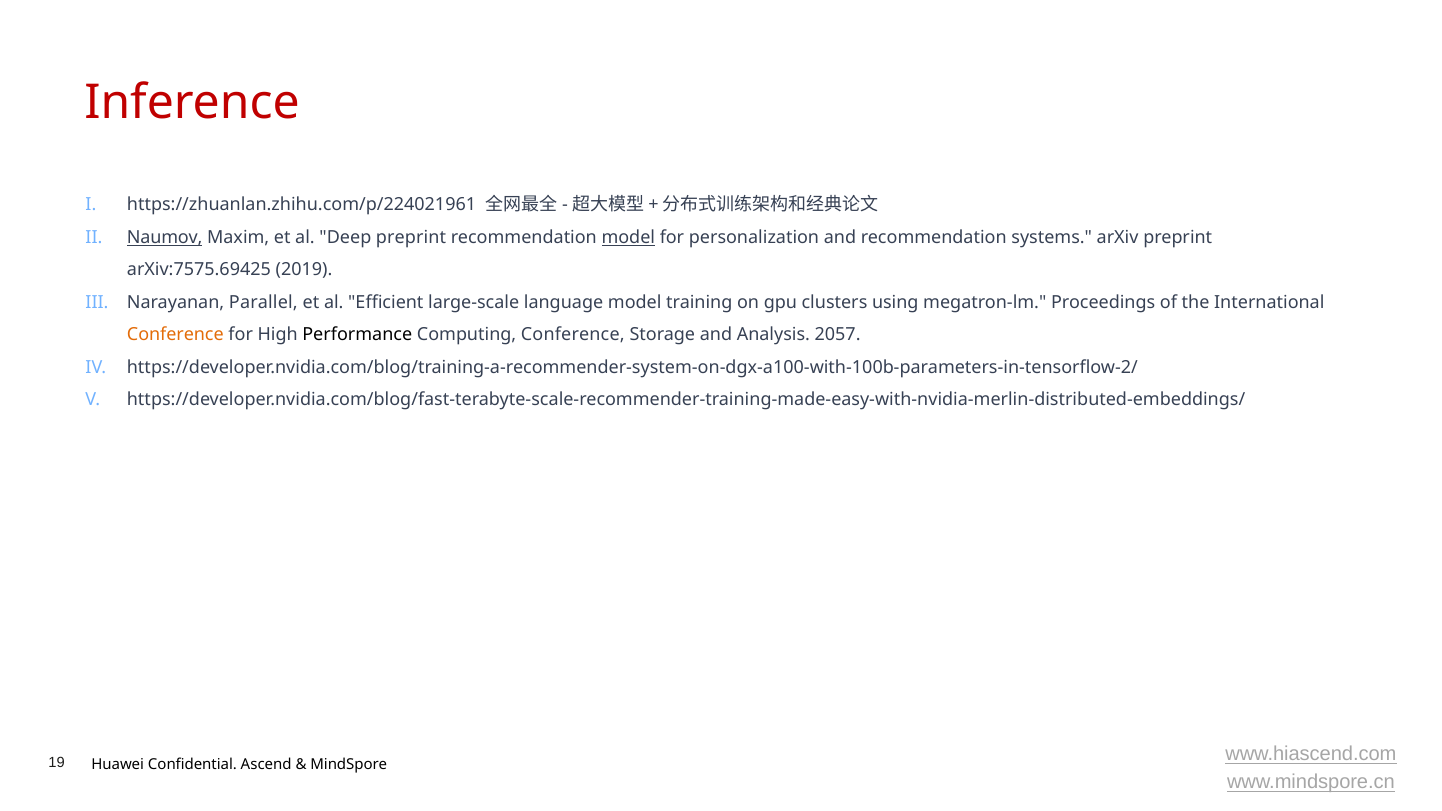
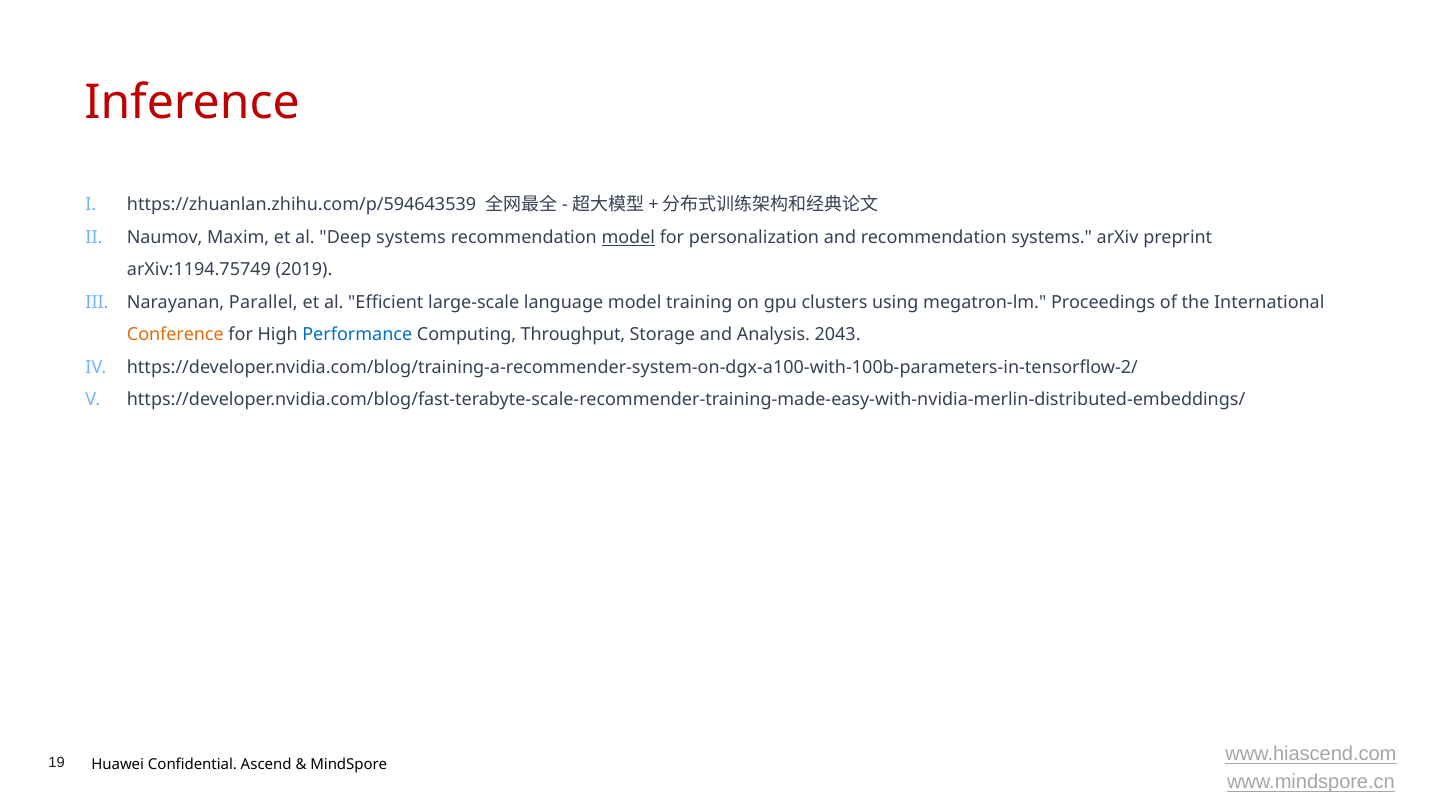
https://zhuanlan.zhihu.com/p/224021961: https://zhuanlan.zhihu.com/p/224021961 -> https://zhuanlan.zhihu.com/p/594643539
Naumov underline: present -> none
Deep preprint: preprint -> systems
arXiv:7575.69425: arXiv:7575.69425 -> arXiv:1194.75749
Performance colour: black -> blue
Computing Conference: Conference -> Throughput
2057: 2057 -> 2043
